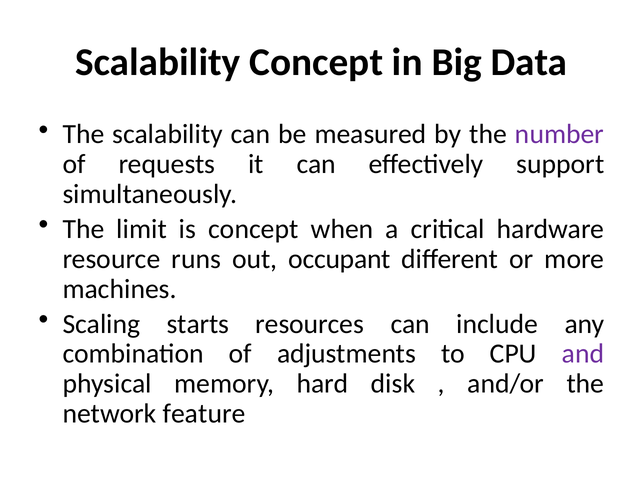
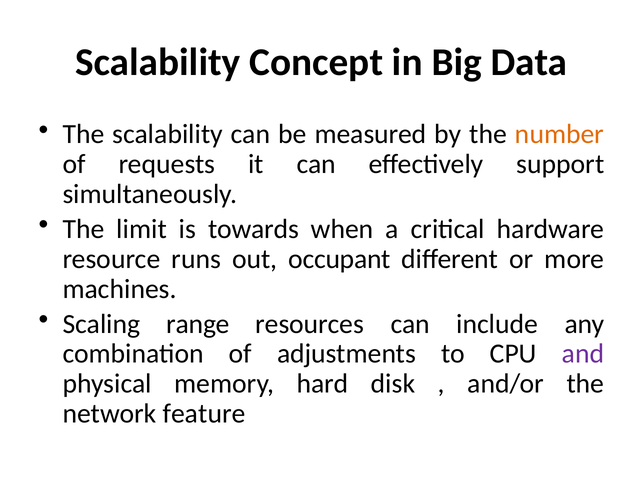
number colour: purple -> orange
is concept: concept -> towards
starts: starts -> range
